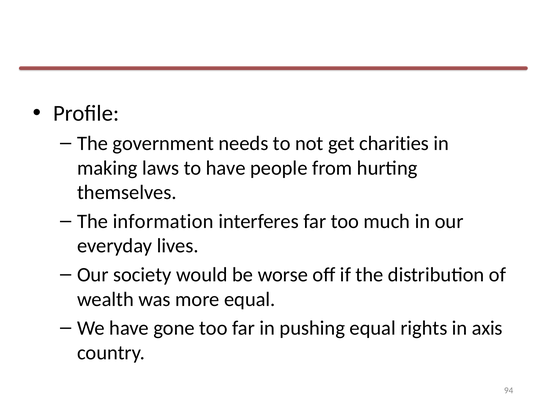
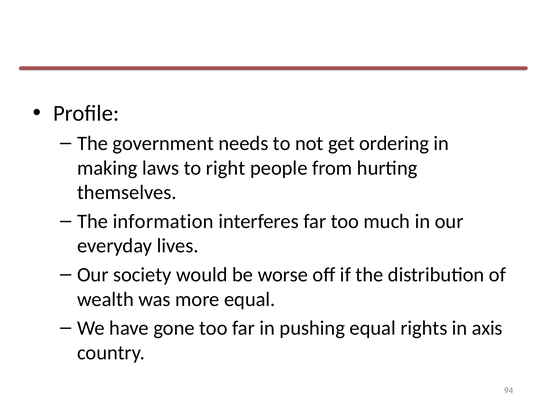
charities: charities -> ordering
to have: have -> right
